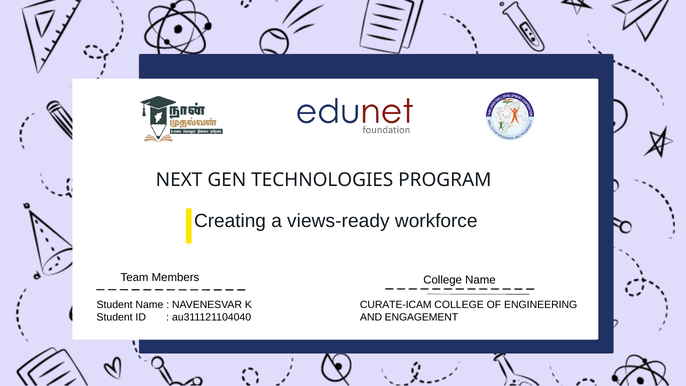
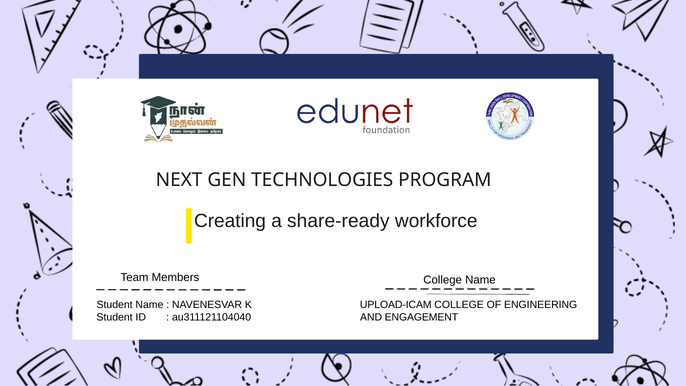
views-ready: views-ready -> share-ready
CURATE-ICAM: CURATE-ICAM -> UPLOAD-ICAM
